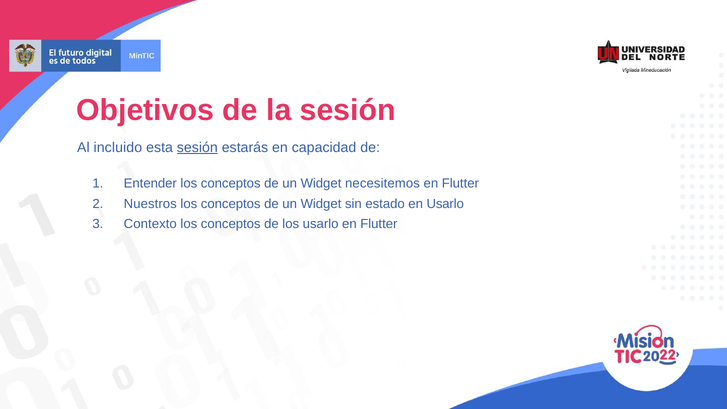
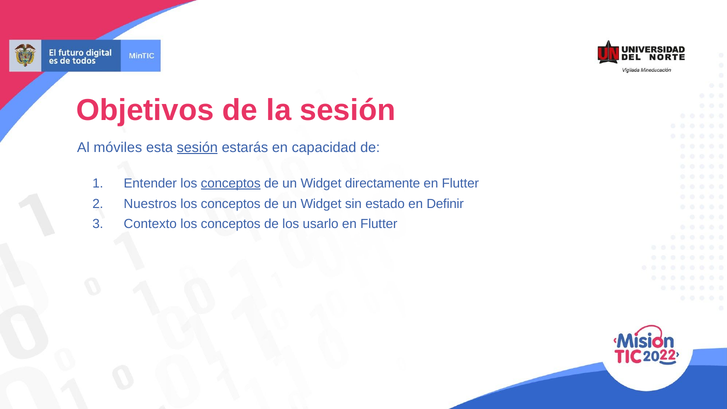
incluido: incluido -> móviles
conceptos at (231, 183) underline: none -> present
necesitemos: necesitemos -> directamente
en Usarlo: Usarlo -> Definir
